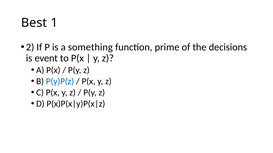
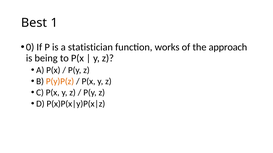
2: 2 -> 0
something: something -> statistician
prime: prime -> works
decisions: decisions -> approach
event: event -> being
P(y)P(z colour: blue -> orange
